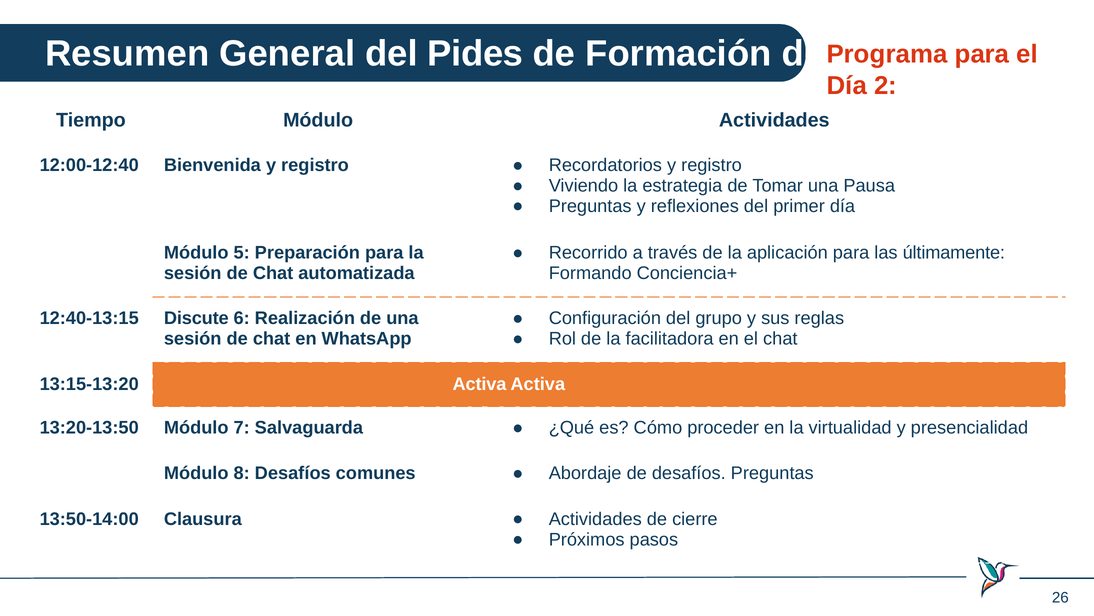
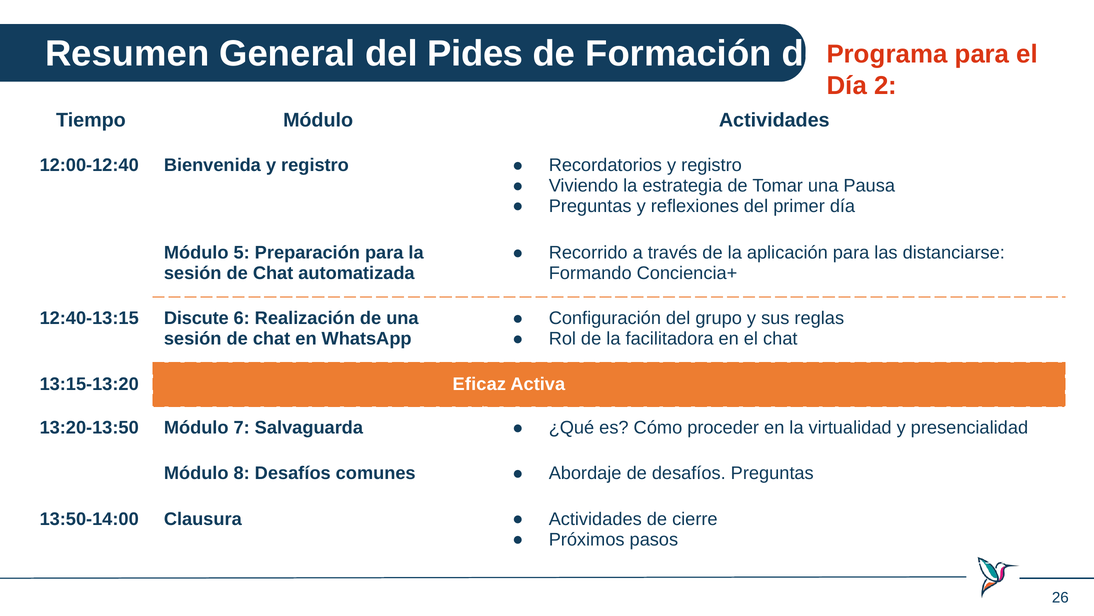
últimamente: últimamente -> distanciarse
13:15-13:20 Activa: Activa -> Eficaz
